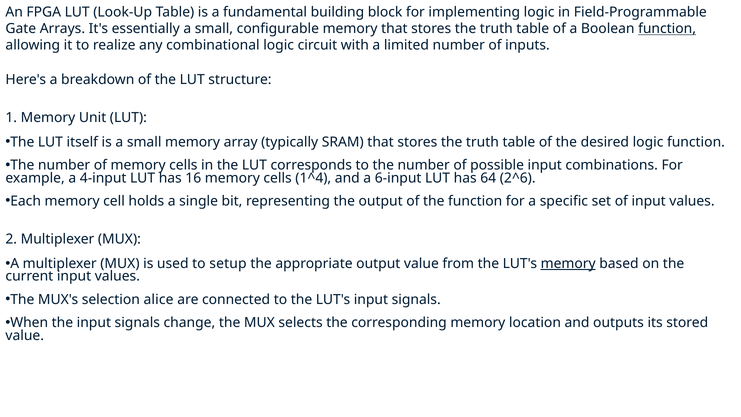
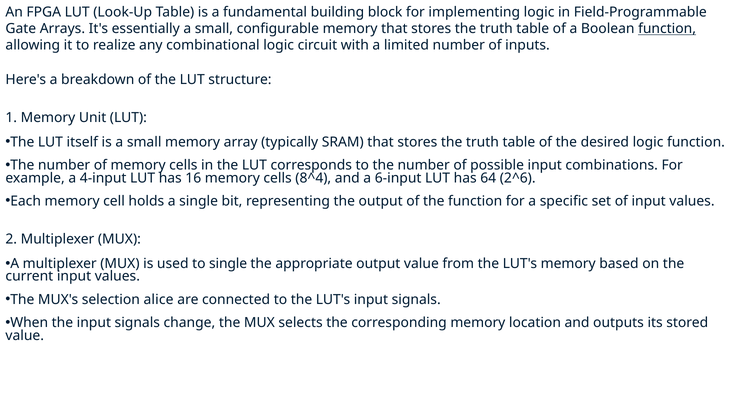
1^4: 1^4 -> 8^4
to setup: setup -> single
memory at (568, 264) underline: present -> none
